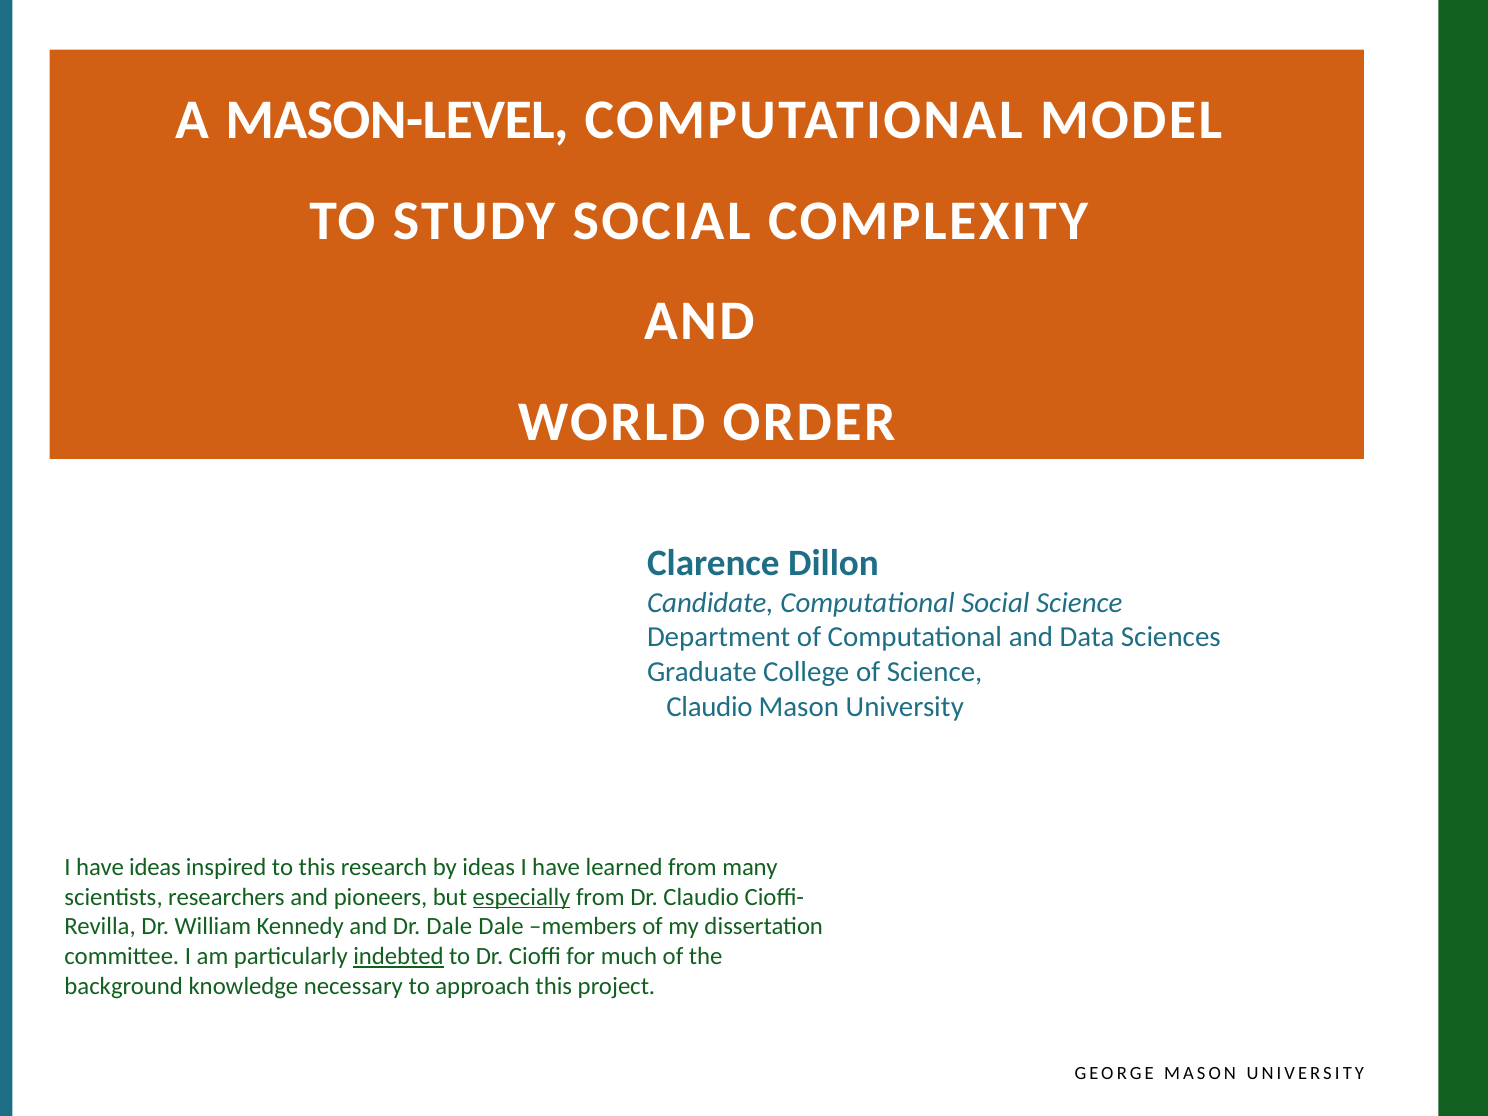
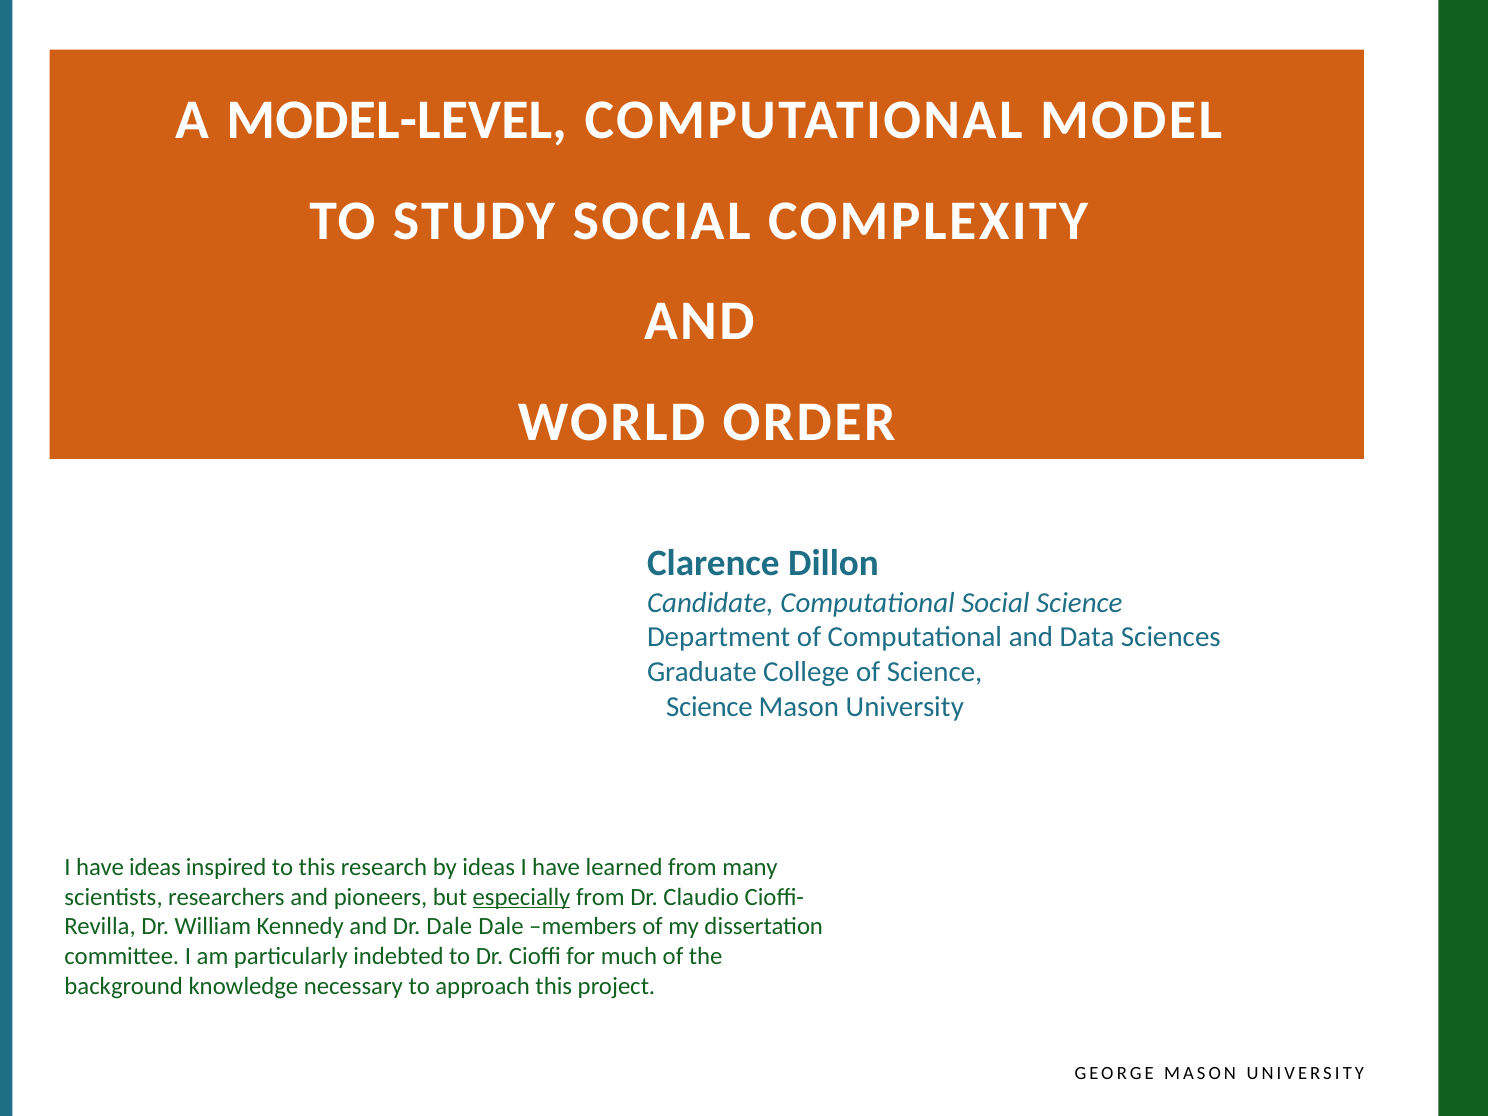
MASON-LEVEL: MASON-LEVEL -> MODEL-LEVEL
Claudio at (710, 707): Claudio -> Science
indebted underline: present -> none
